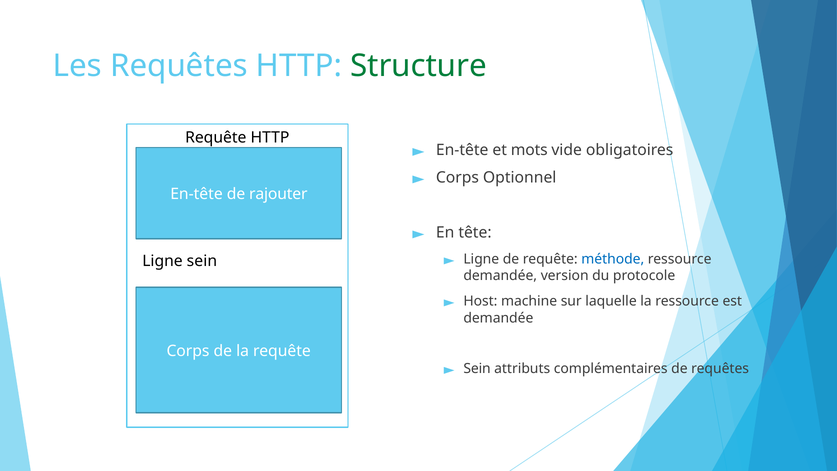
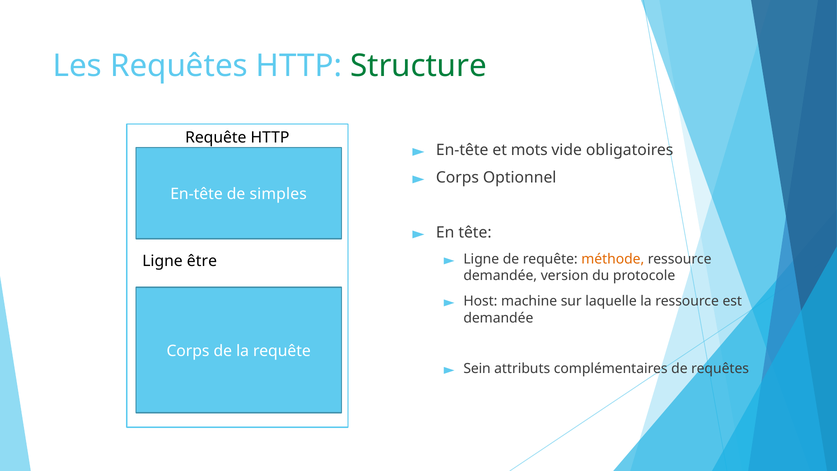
rajouter: rajouter -> simples
méthode colour: blue -> orange
Ligne sein: sein -> être
